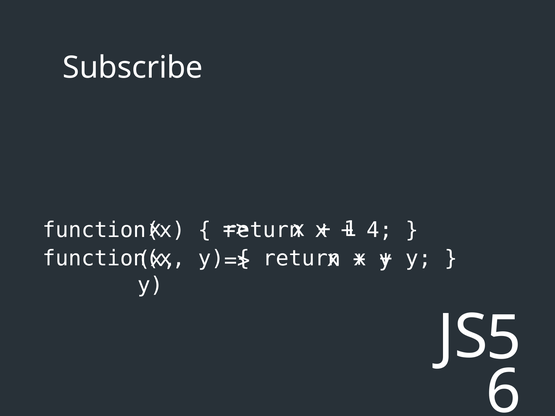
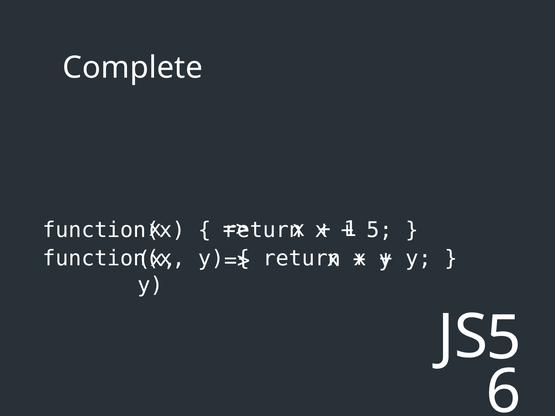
Subscribe: Subscribe -> Complete
4 at (380, 230): 4 -> 5
